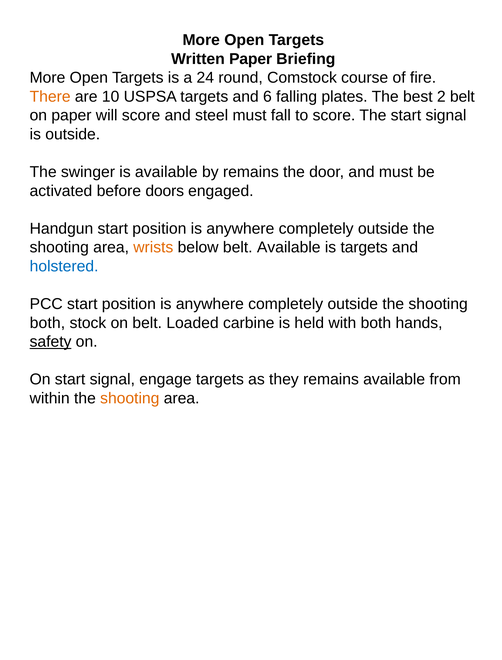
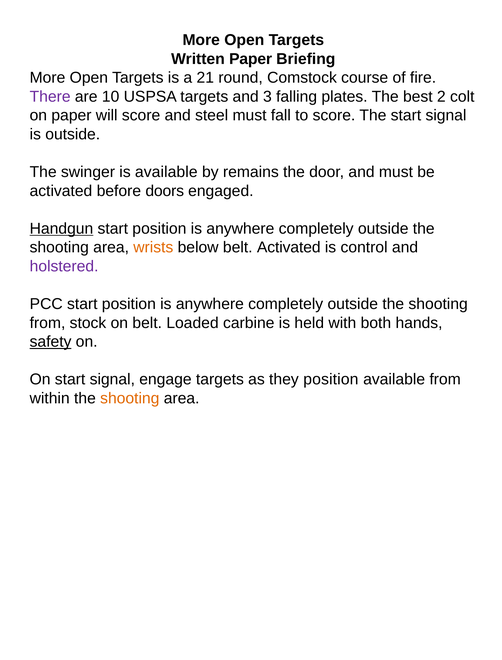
24: 24 -> 21
There colour: orange -> purple
6: 6 -> 3
2 belt: belt -> colt
Handgun underline: none -> present
belt Available: Available -> Activated
is targets: targets -> control
holstered colour: blue -> purple
both at (47, 322): both -> from
they remains: remains -> position
